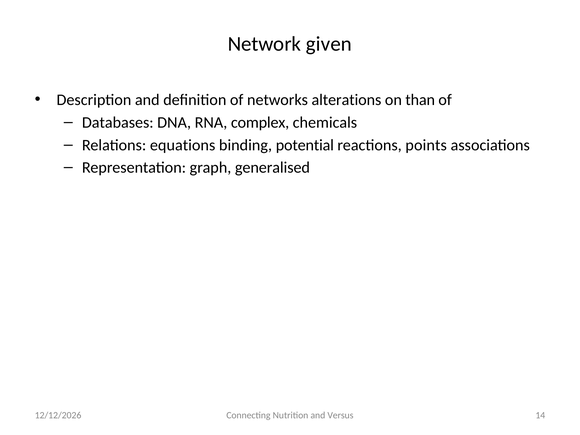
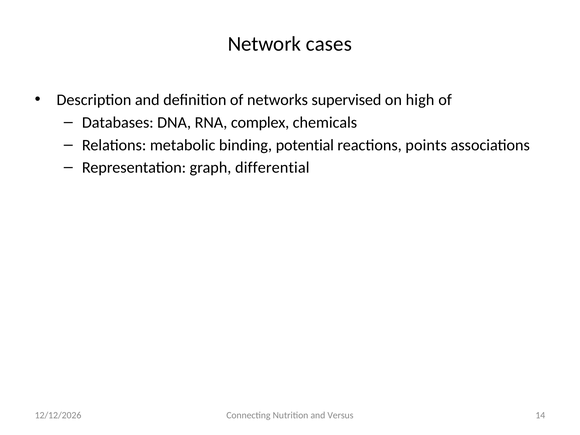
given: given -> cases
alterations: alterations -> supervised
than: than -> high
equations: equations -> metabolic
generalised: generalised -> differential
